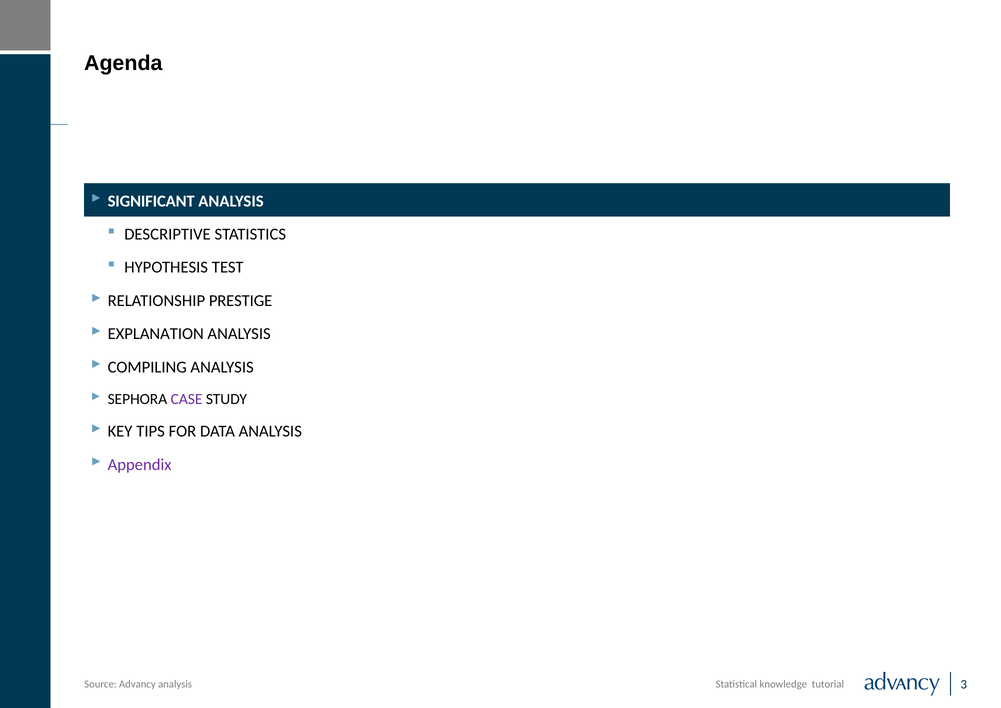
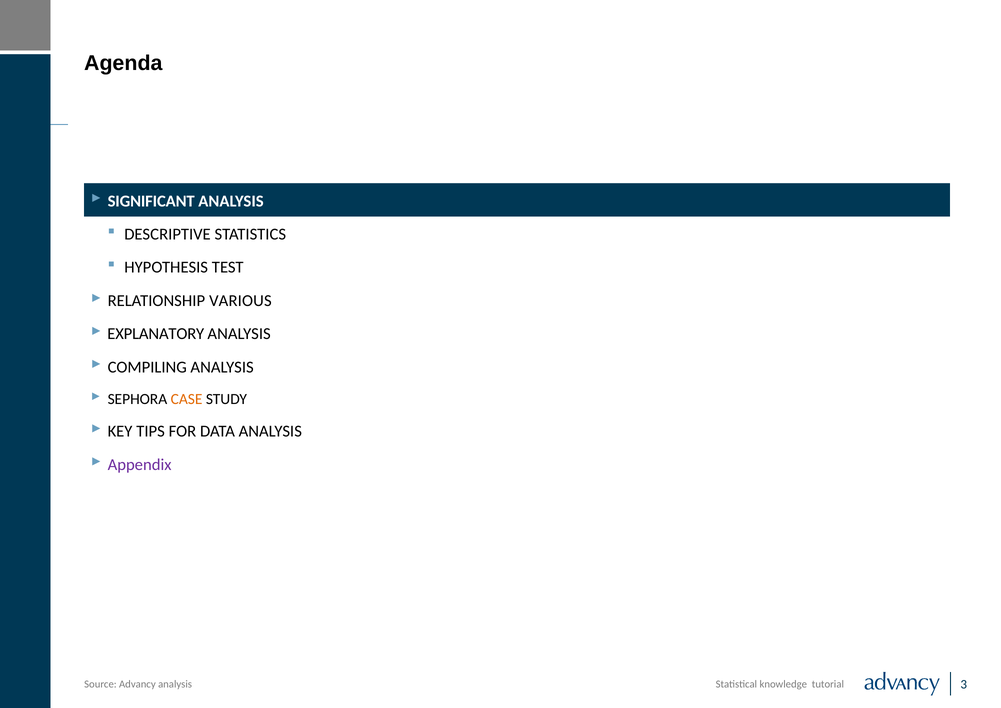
PRESTIGE: PRESTIGE -> VARIOUS
EXPLANATION: EXPLANATION -> EXPLANATORY
CASE colour: purple -> orange
